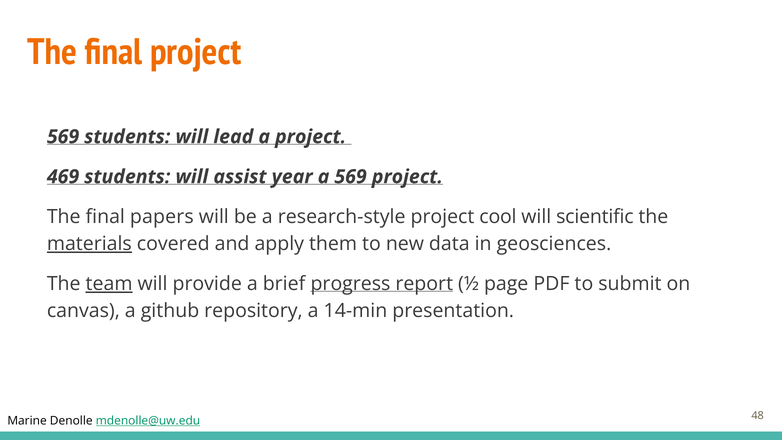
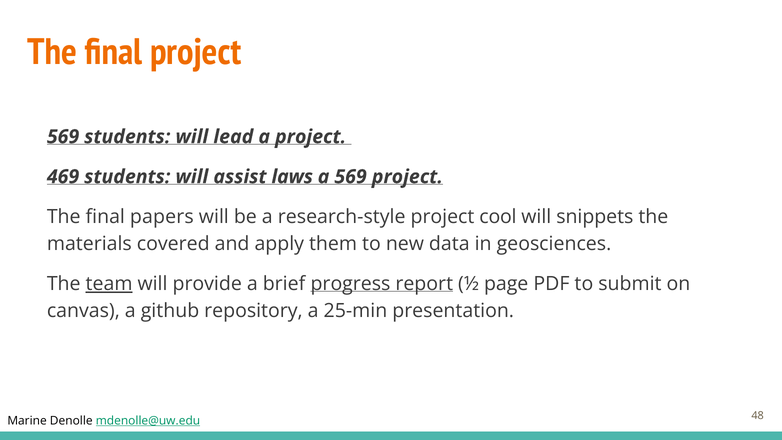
year: year -> laws
scientific: scientific -> snippets
materials underline: present -> none
14-min: 14-min -> 25-min
